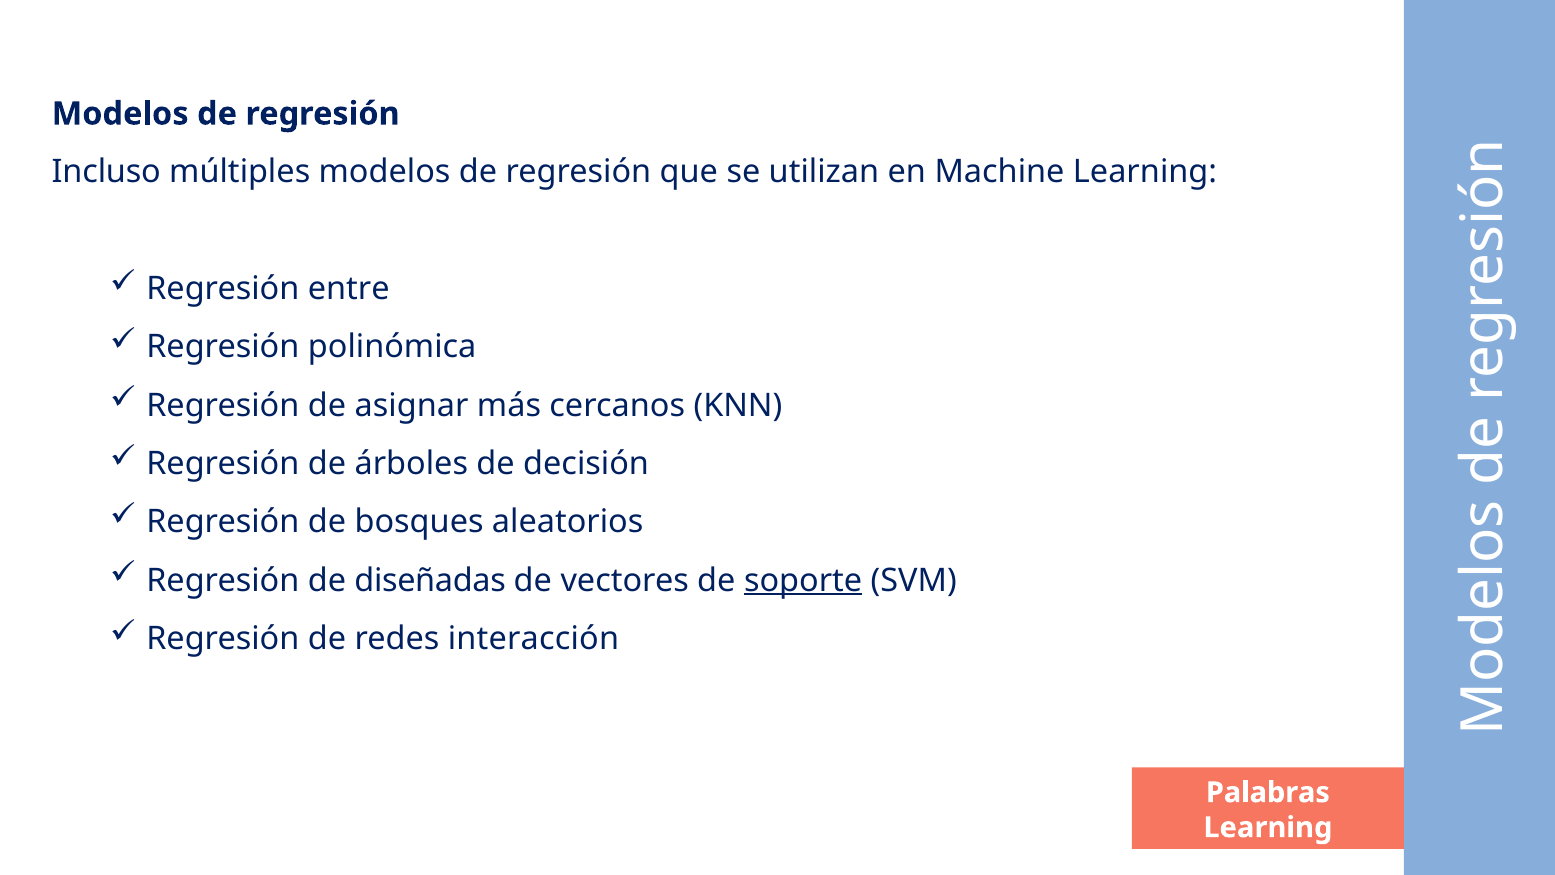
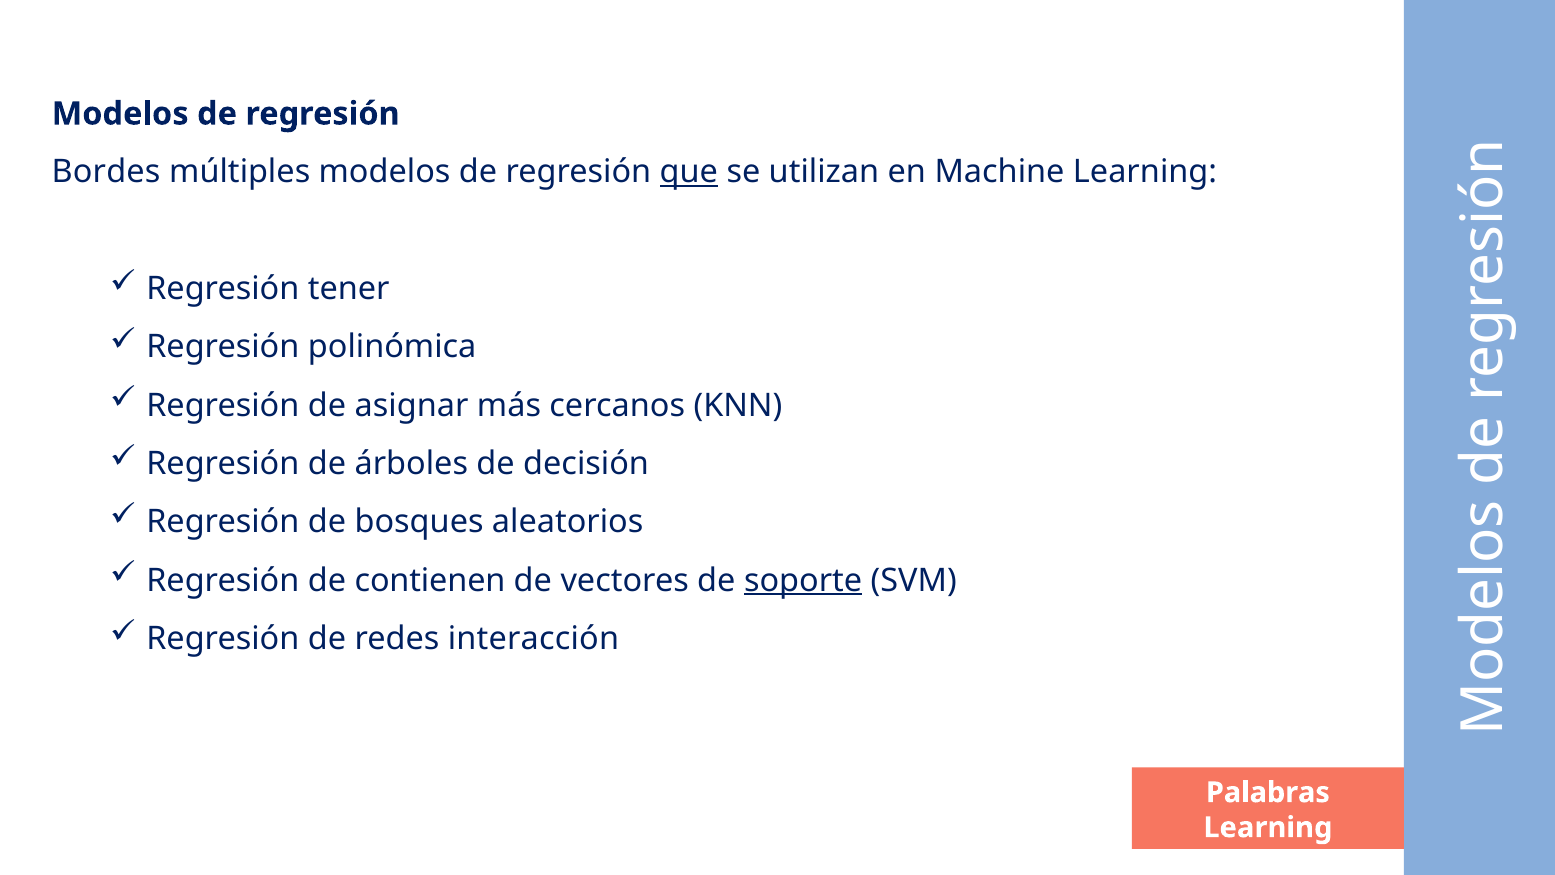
Incluso: Incluso -> Bordes
que underline: none -> present
entre: entre -> tener
diseñadas: diseñadas -> contienen
